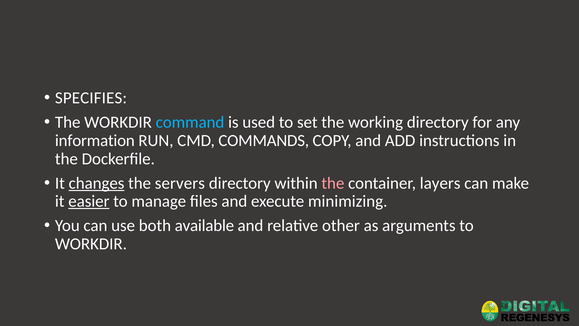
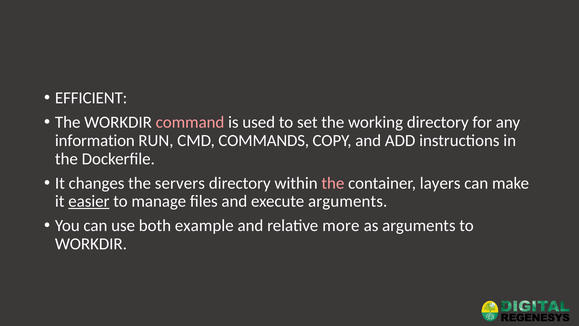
SPECIFIES: SPECIFIES -> EFFICIENT
command colour: light blue -> pink
changes underline: present -> none
execute minimizing: minimizing -> arguments
available: available -> example
other: other -> more
